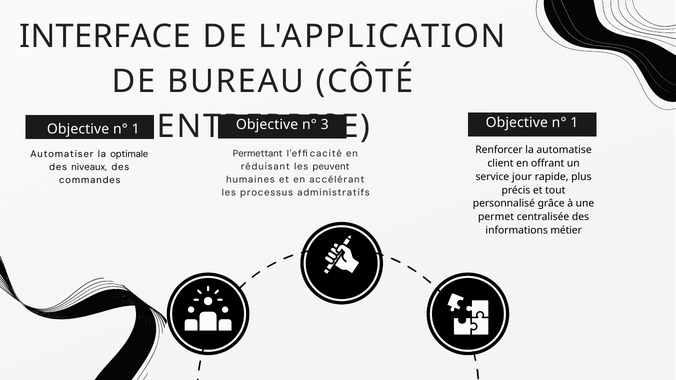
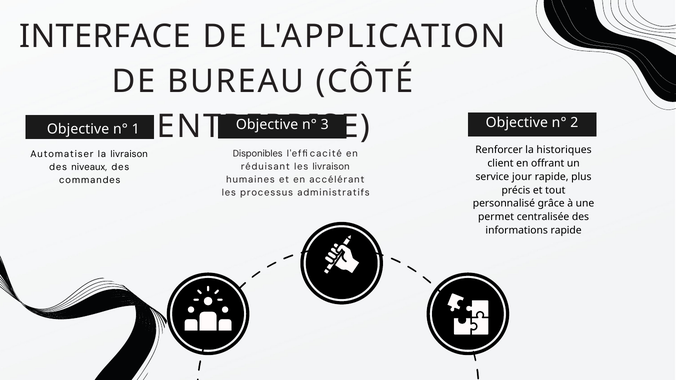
1 at (574, 123): 1 -> 2
automatise: automatise -> historiques
Permettant: Permettant -> Disponibles
la optimale: optimale -> livraison
les peuvent: peuvent -> livraison
informations métier: métier -> rapide
